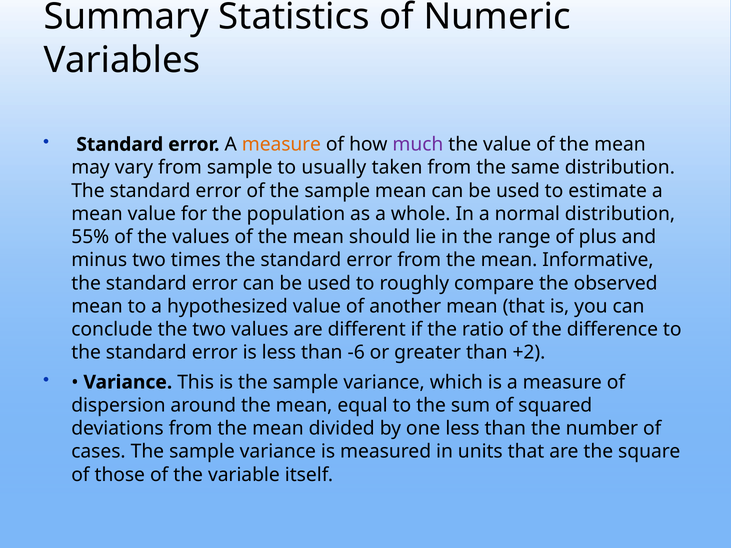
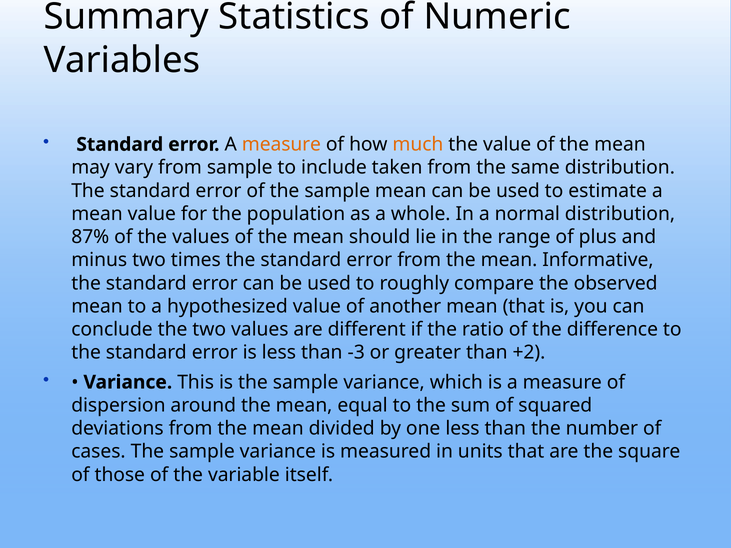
much colour: purple -> orange
usually: usually -> include
55%: 55% -> 87%
-6: -6 -> -3
